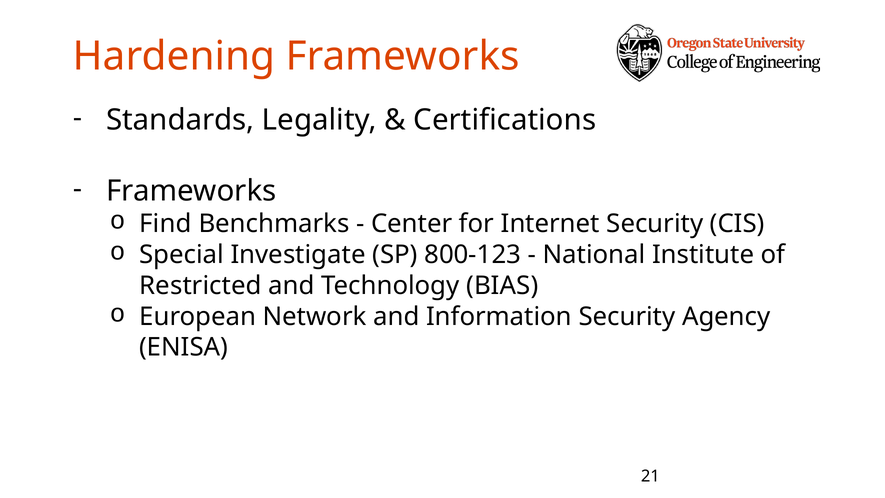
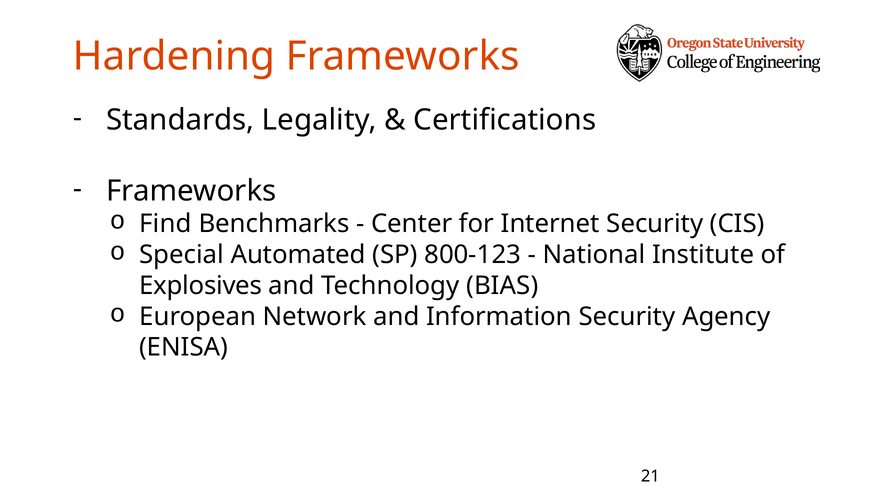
Investigate: Investigate -> Automated
Restricted: Restricted -> Explosives
